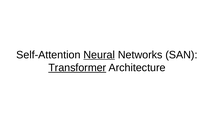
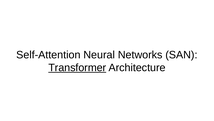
Neural underline: present -> none
